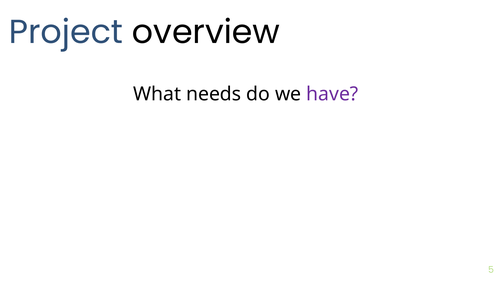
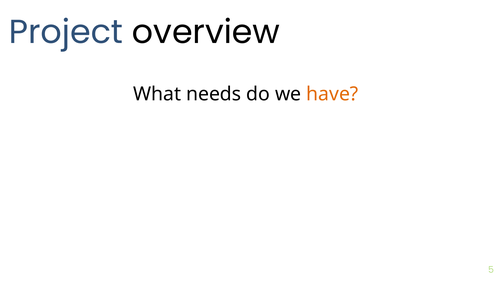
have colour: purple -> orange
